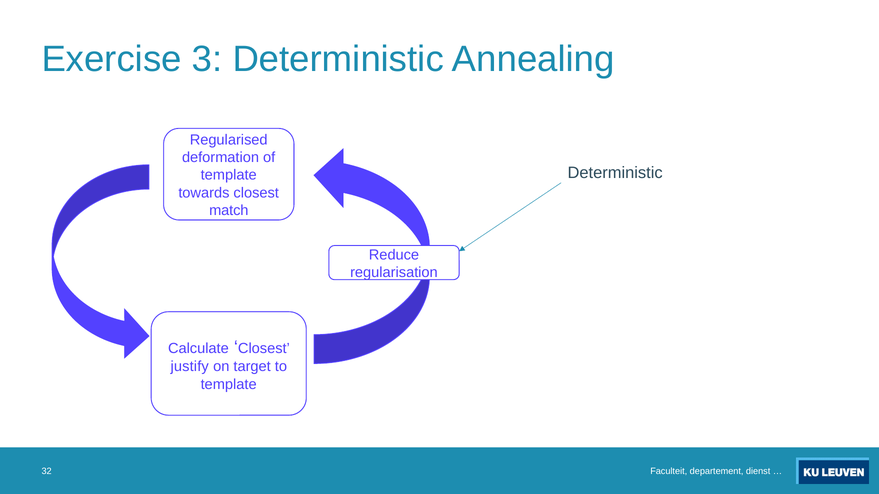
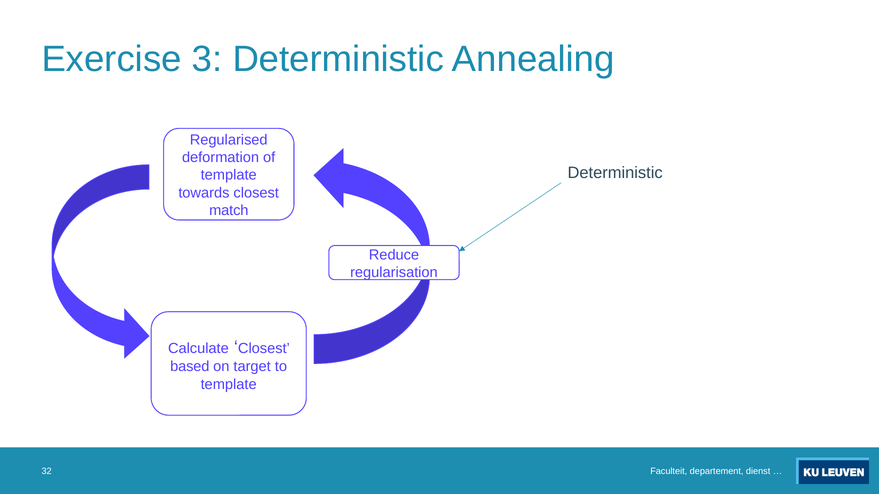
justify: justify -> based
